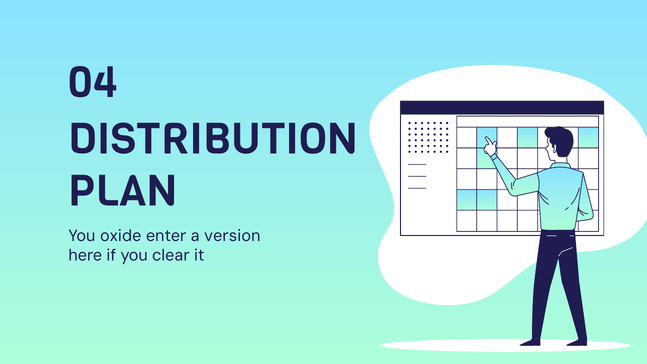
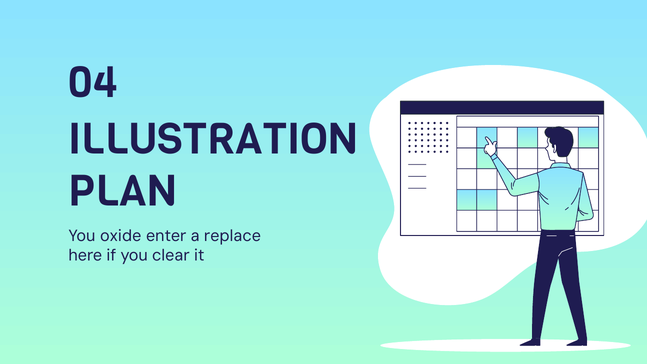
DISTRIBUTION: DISTRIBUTION -> ILLUSTRATION
version: version -> replace
